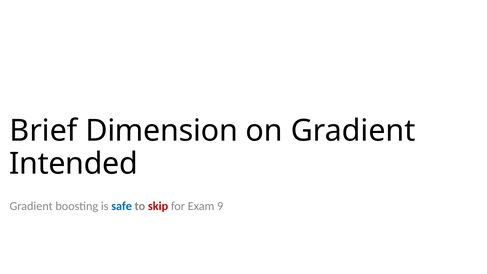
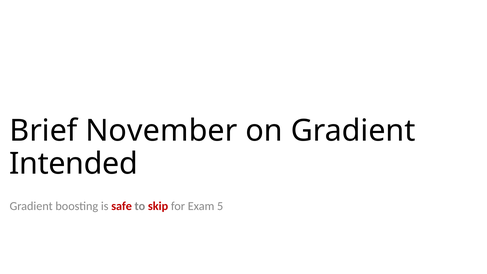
Dimension: Dimension -> November
safe colour: blue -> red
9: 9 -> 5
